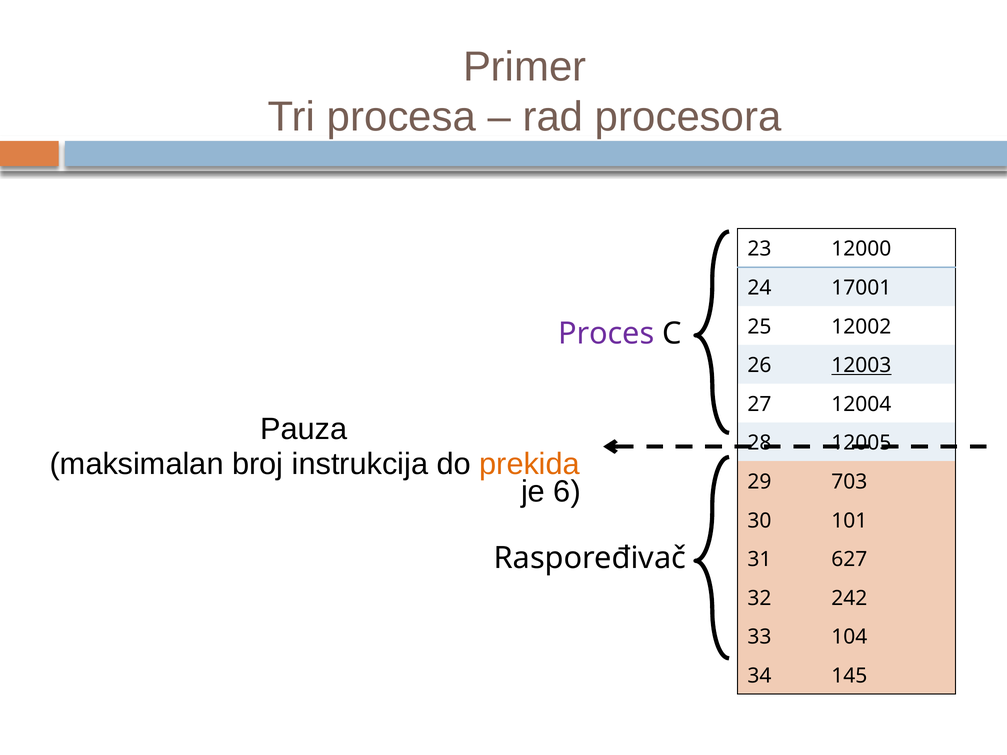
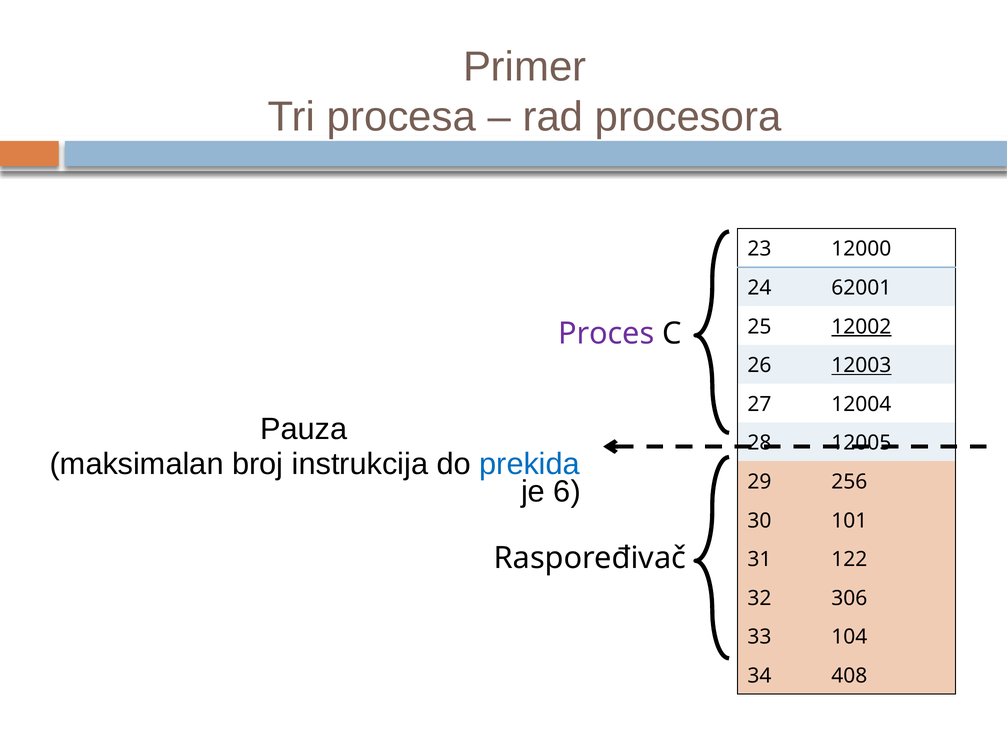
17001: 17001 -> 62001
12002 underline: none -> present
prekida colour: orange -> blue
703: 703 -> 256
627: 627 -> 122
242: 242 -> 306
145: 145 -> 408
